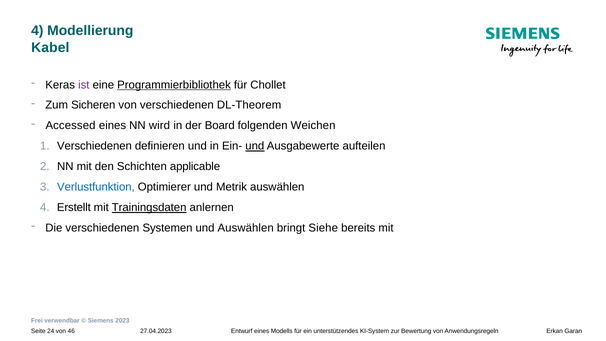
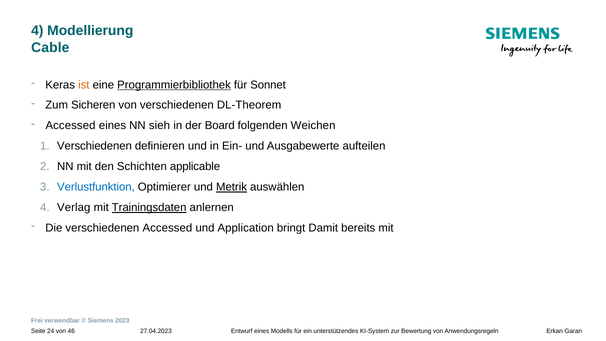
Kabel: Kabel -> Cable
ist colour: purple -> orange
Chollet: Chollet -> Sonnet
wird: wird -> sieh
und at (255, 146) underline: present -> none
Metrik underline: none -> present
Erstellt: Erstellt -> Verlag
verschiedenen Systemen: Systemen -> Accessed
und Auswählen: Auswählen -> Application
Siehe: Siehe -> Damit
